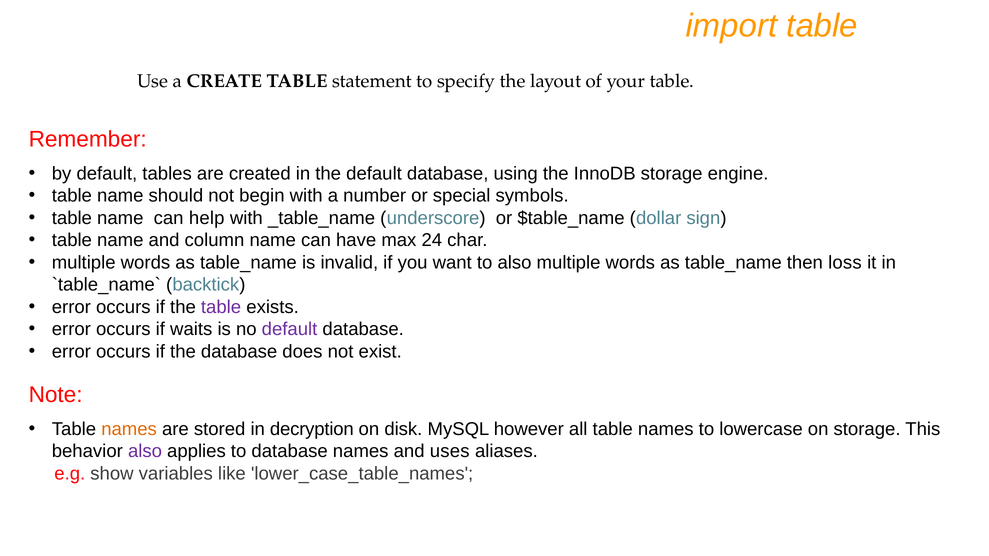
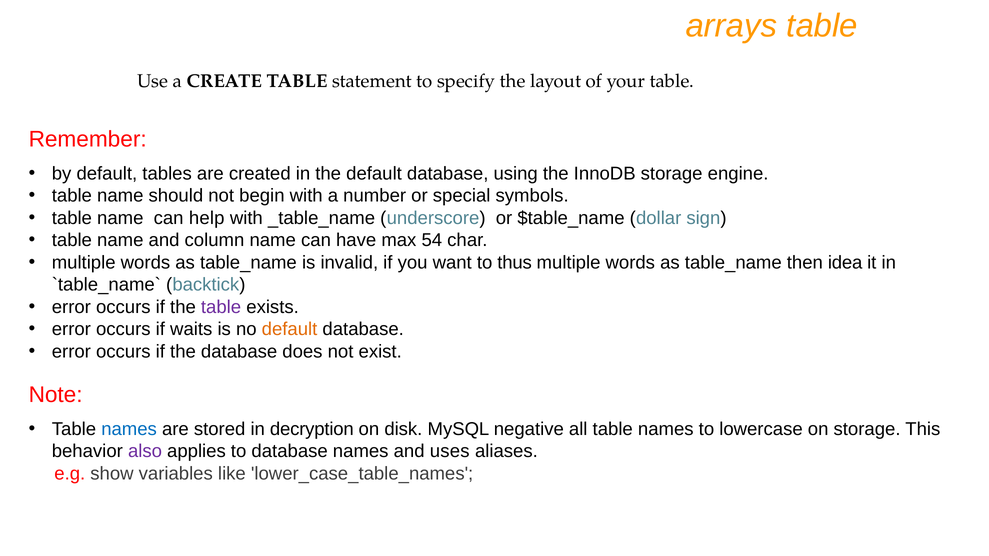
import: import -> arrays
24: 24 -> 54
to also: also -> thus
loss: loss -> idea
default at (290, 329) colour: purple -> orange
names at (129, 429) colour: orange -> blue
however: however -> negative
